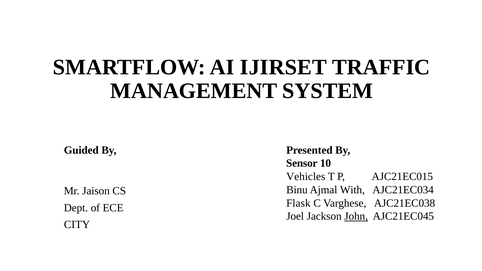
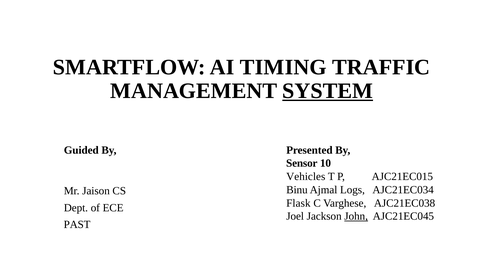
IJIRSET: IJIRSET -> TIMING
SYSTEM underline: none -> present
With: With -> Logs
CITY: CITY -> PAST
